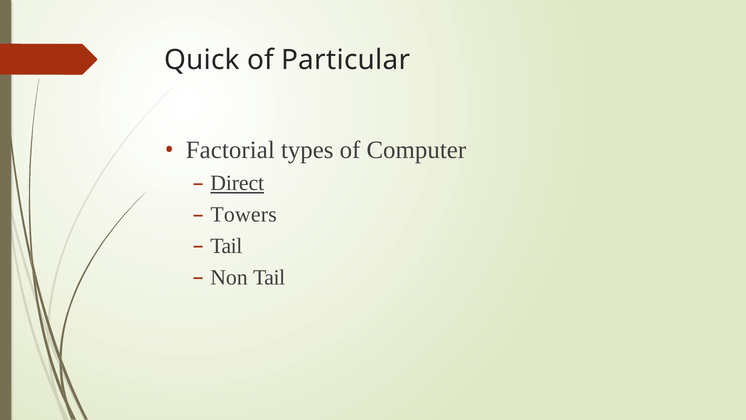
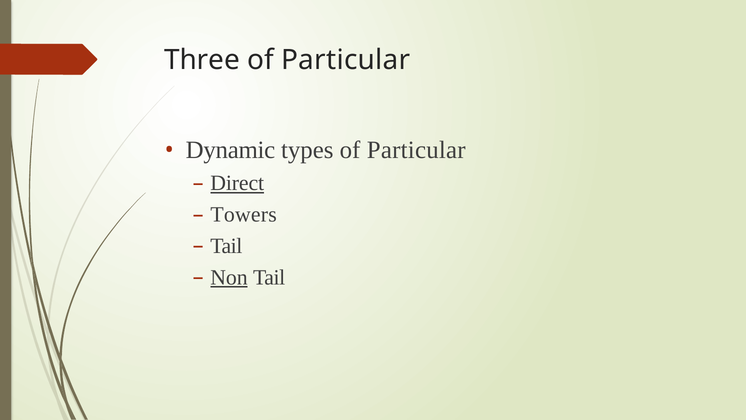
Quick: Quick -> Three
Factorial: Factorial -> Dynamic
types of Computer: Computer -> Particular
Non underline: none -> present
